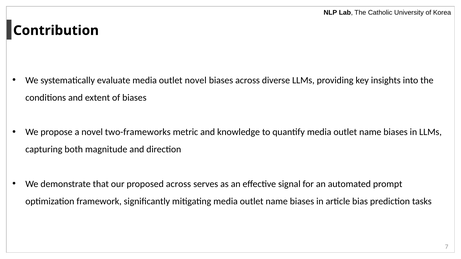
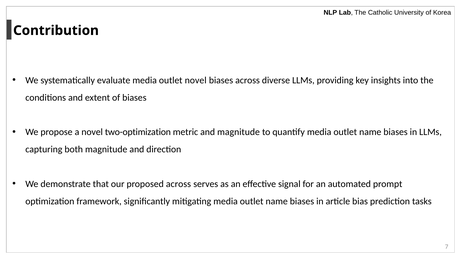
two-frameworks: two-frameworks -> two-optimization
and knowledge: knowledge -> magnitude
